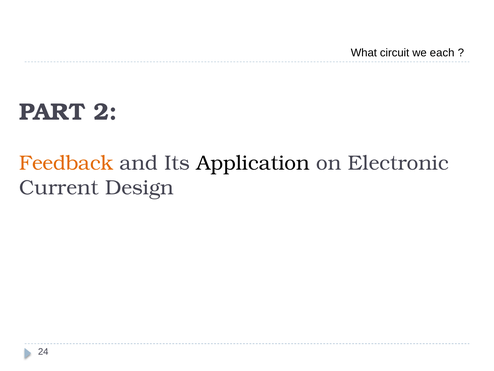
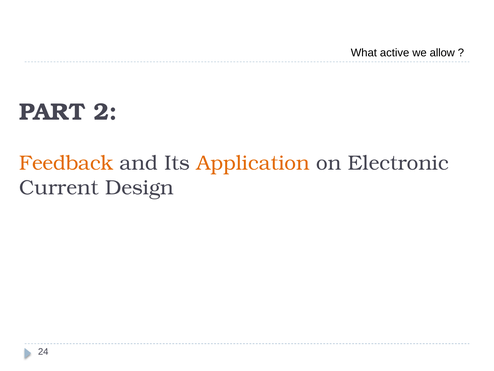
circuit: circuit -> active
each: each -> allow
Application colour: black -> orange
